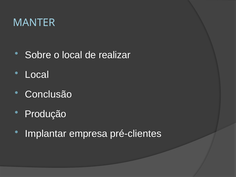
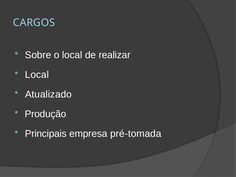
MANTER: MANTER -> CARGOS
Conclusão: Conclusão -> Atualizado
Implantar: Implantar -> Principais
pré-clientes: pré-clientes -> pré-tomada
